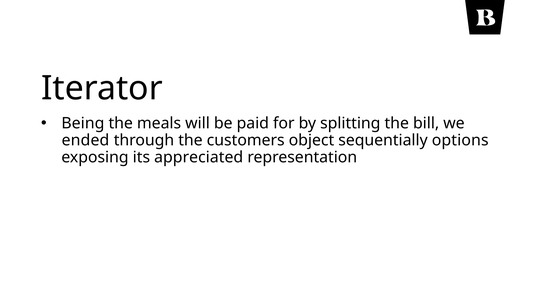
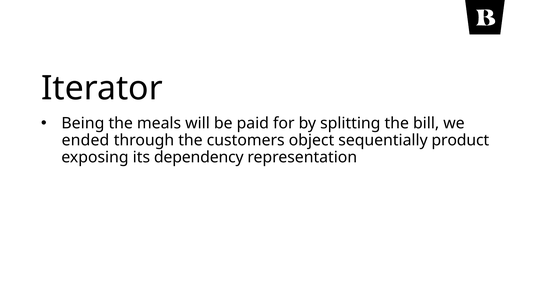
options: options -> product
appreciated: appreciated -> dependency
